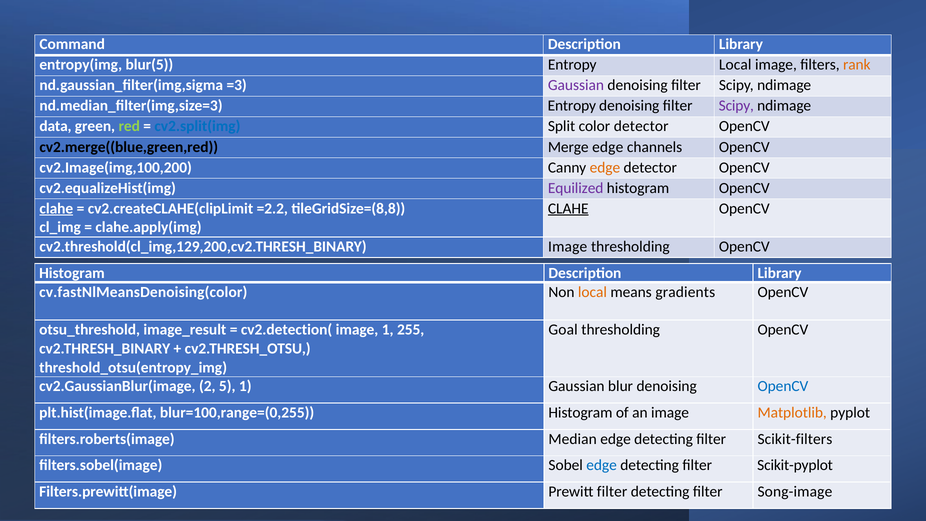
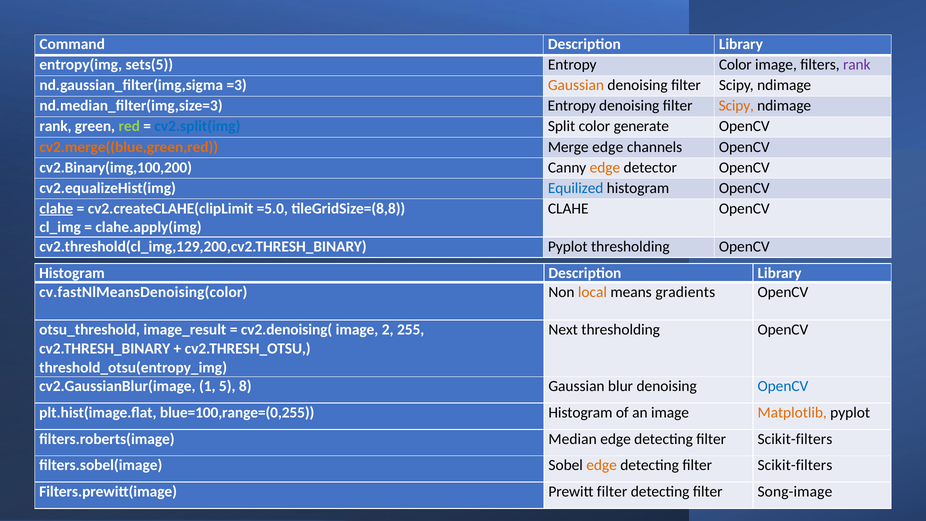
blur(5: blur(5 -> sets(5
Entropy Local: Local -> Color
rank at (857, 65) colour: orange -> purple
Gaussian at (576, 85) colour: purple -> orange
Scipy at (736, 106) colour: purple -> orange
data at (55, 126): data -> rank
color detector: detector -> generate
cv2.merge((blue,green,red colour: black -> orange
cv2.Image(img,100,200: cv2.Image(img,100,200 -> cv2.Binary(img,100,200
Equilized colour: purple -> blue
=2.2: =2.2 -> =5.0
CLAHE at (568, 208) underline: present -> none
Image at (568, 246): Image -> Pyplot
cv2.detection(: cv2.detection( -> cv2.denoising(
image 1: 1 -> 2
Goal: Goal -> Next
2: 2 -> 1
5 1: 1 -> 8
blur=100,range=(0,255: blur=100,range=(0,255 -> blue=100,range=(0,255
edge at (602, 465) colour: blue -> orange
Scikit-pyplot at (795, 465): Scikit-pyplot -> Scikit-filters
